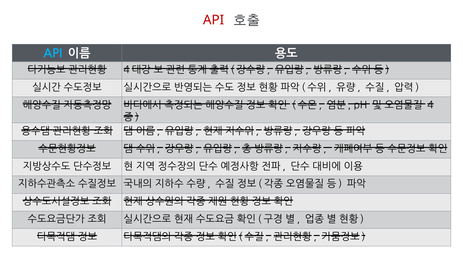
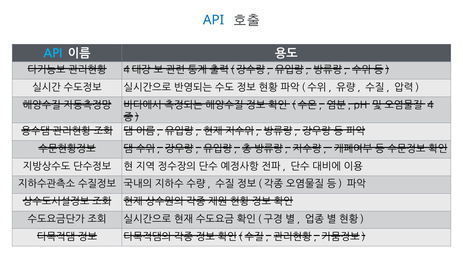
API at (214, 20) colour: red -> blue
